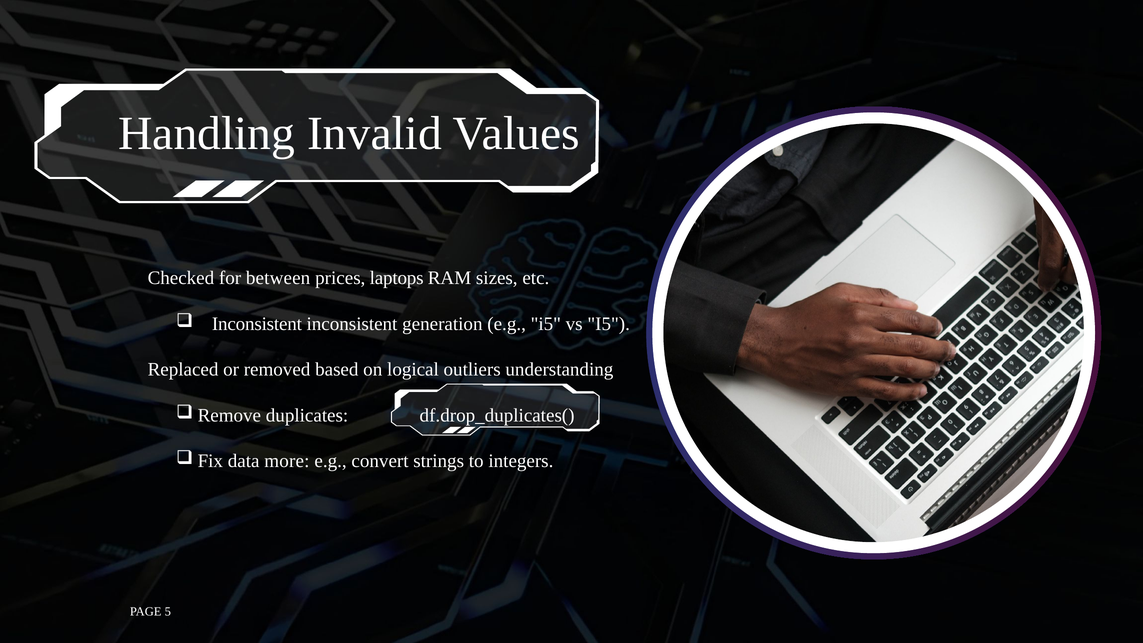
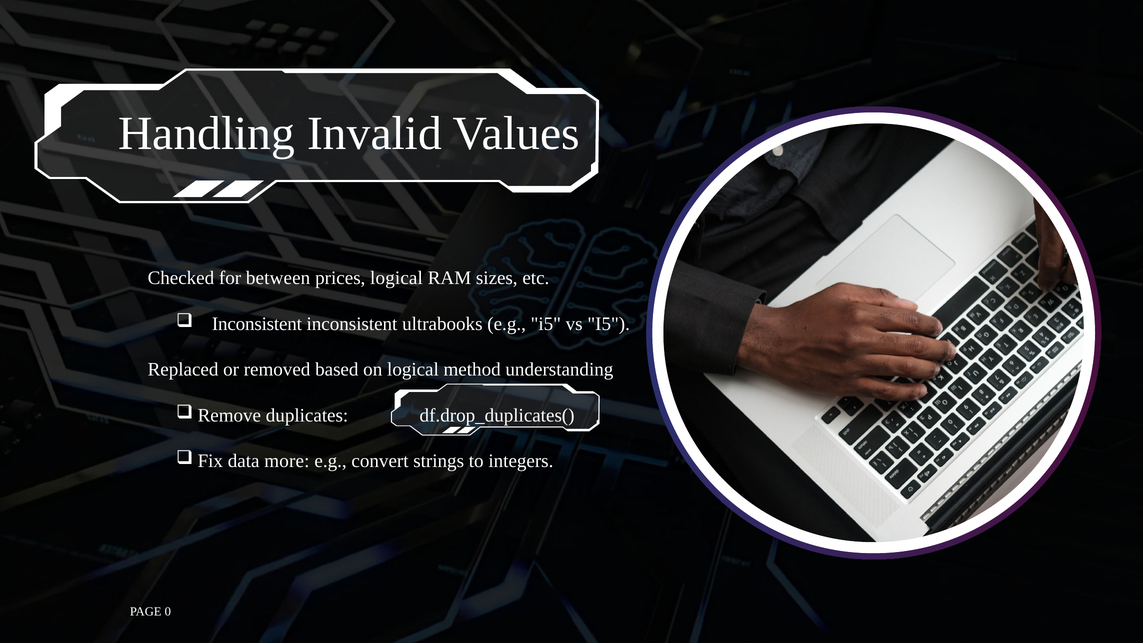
prices laptops: laptops -> logical
generation: generation -> ultrabooks
outliers: outliers -> method
5: 5 -> 0
